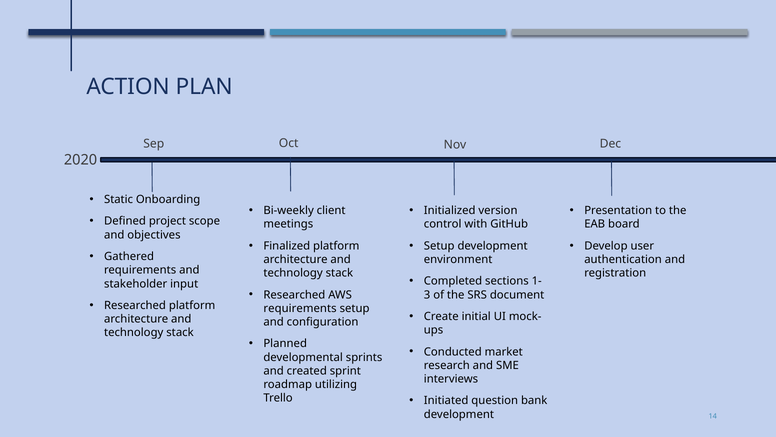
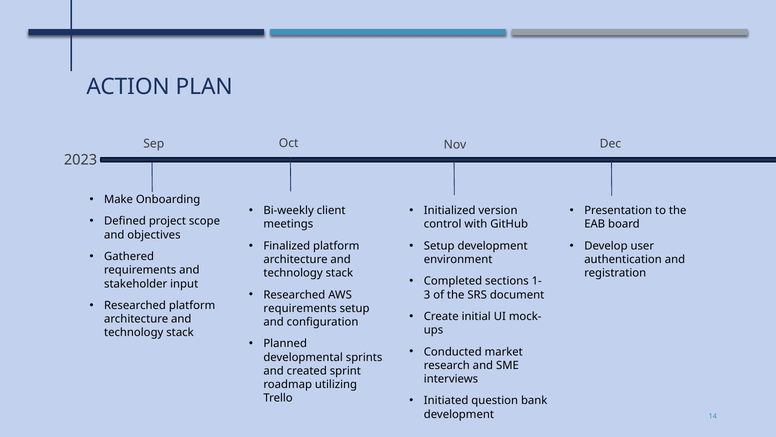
2020: 2020 -> 2023
Static: Static -> Make
